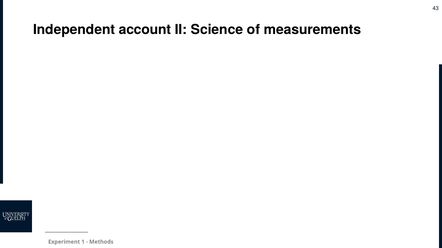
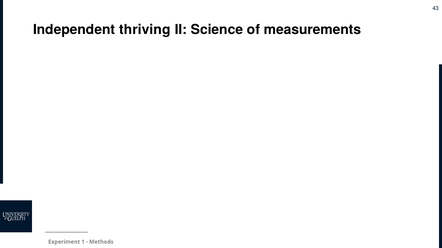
account: account -> thriving
